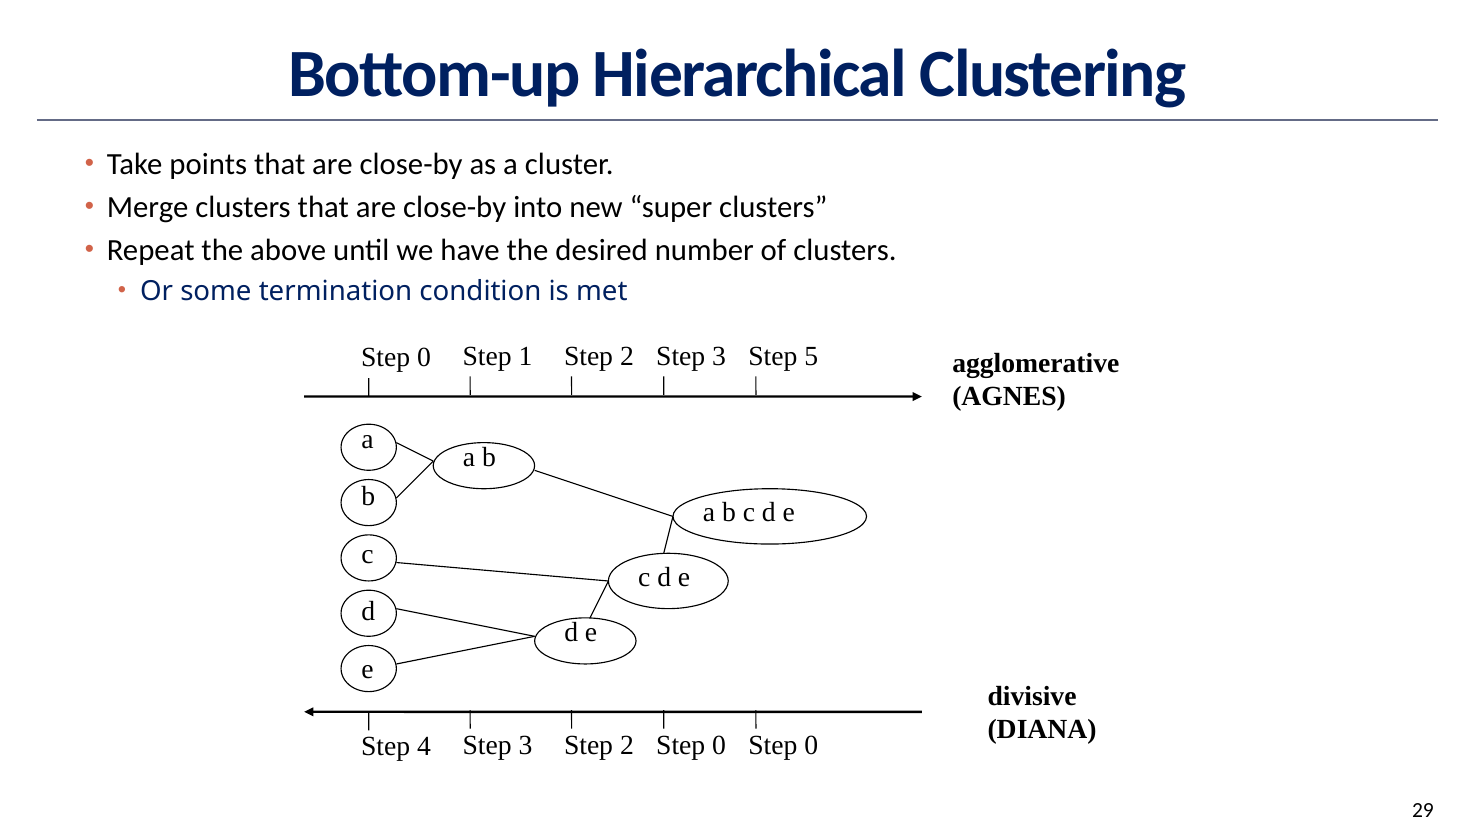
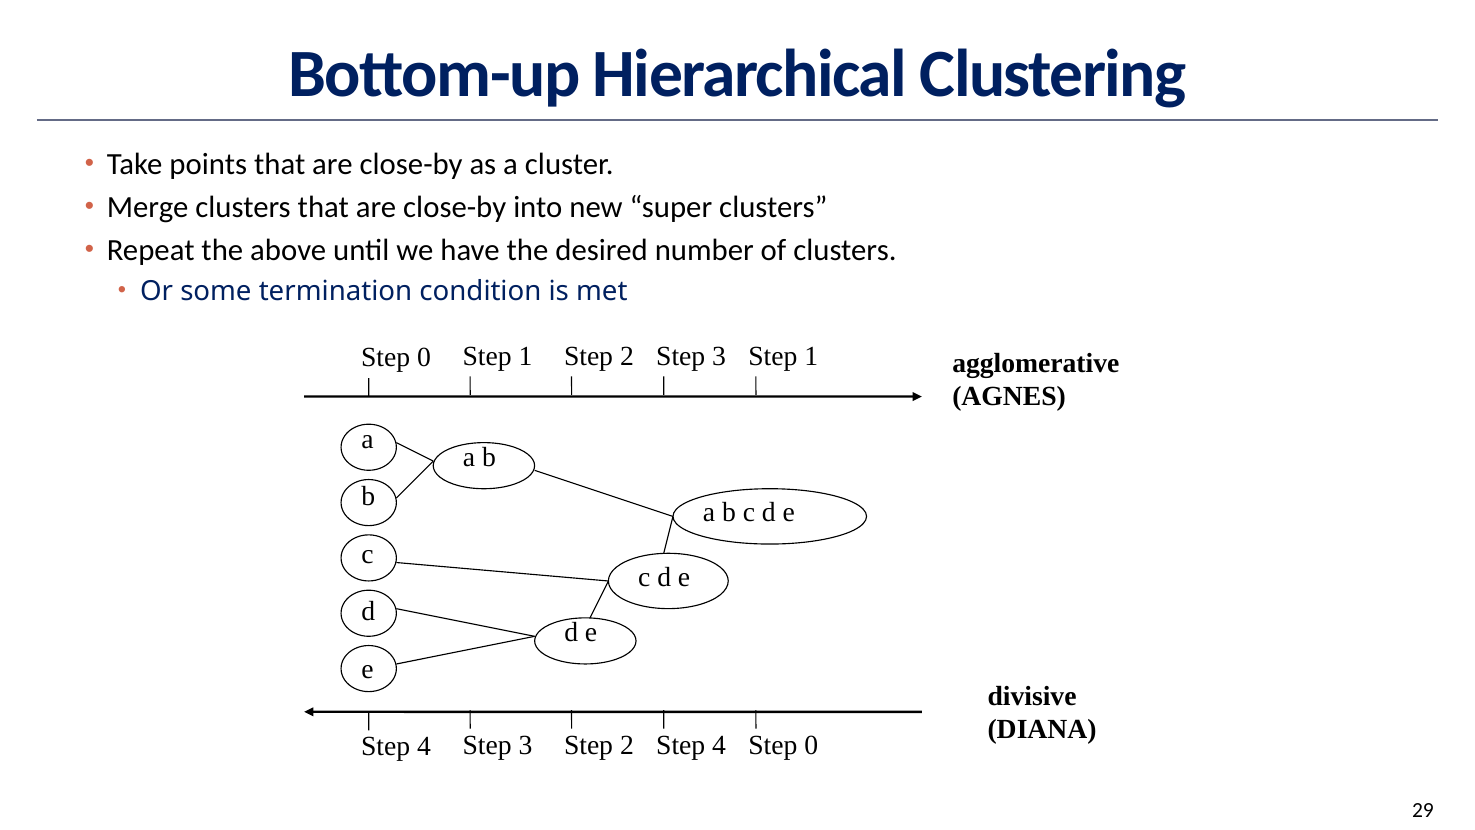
3 Step 5: 5 -> 1
2 Step 0: 0 -> 4
